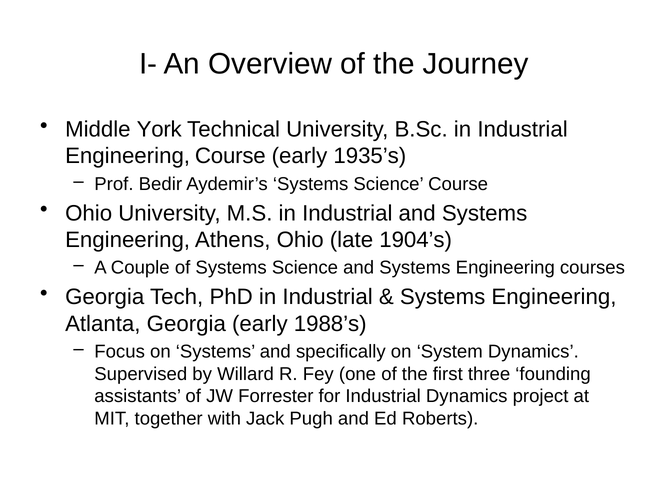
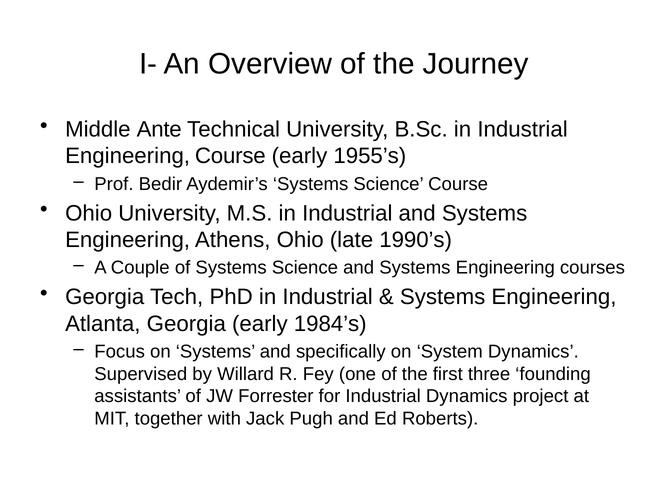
York: York -> Ante
1935’s: 1935’s -> 1955’s
1904’s: 1904’s -> 1990’s
1988’s: 1988’s -> 1984’s
